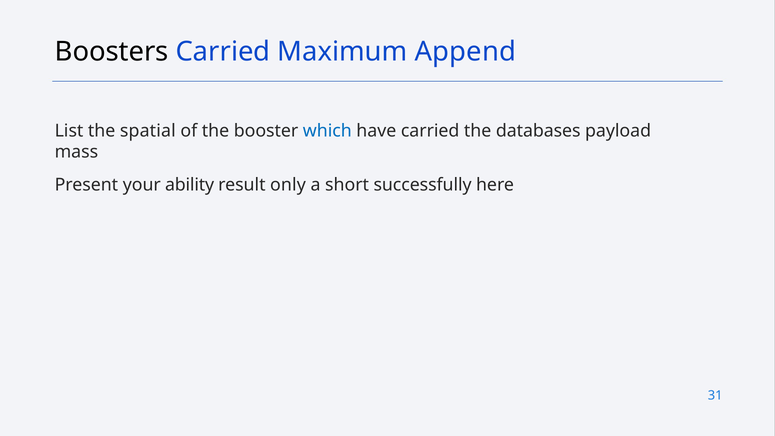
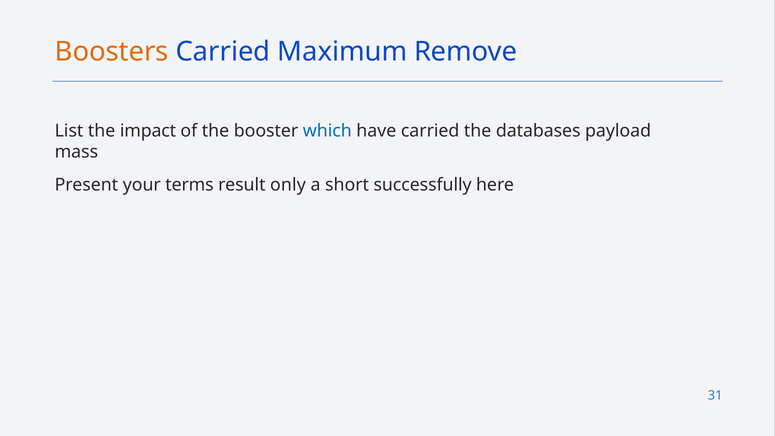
Boosters colour: black -> orange
Append: Append -> Remove
spatial: spatial -> impact
ability: ability -> terms
